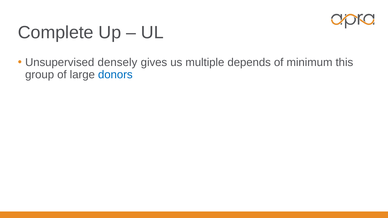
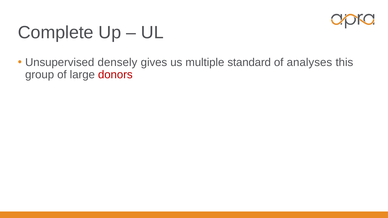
depends: depends -> standard
minimum: minimum -> analyses
donors colour: blue -> red
